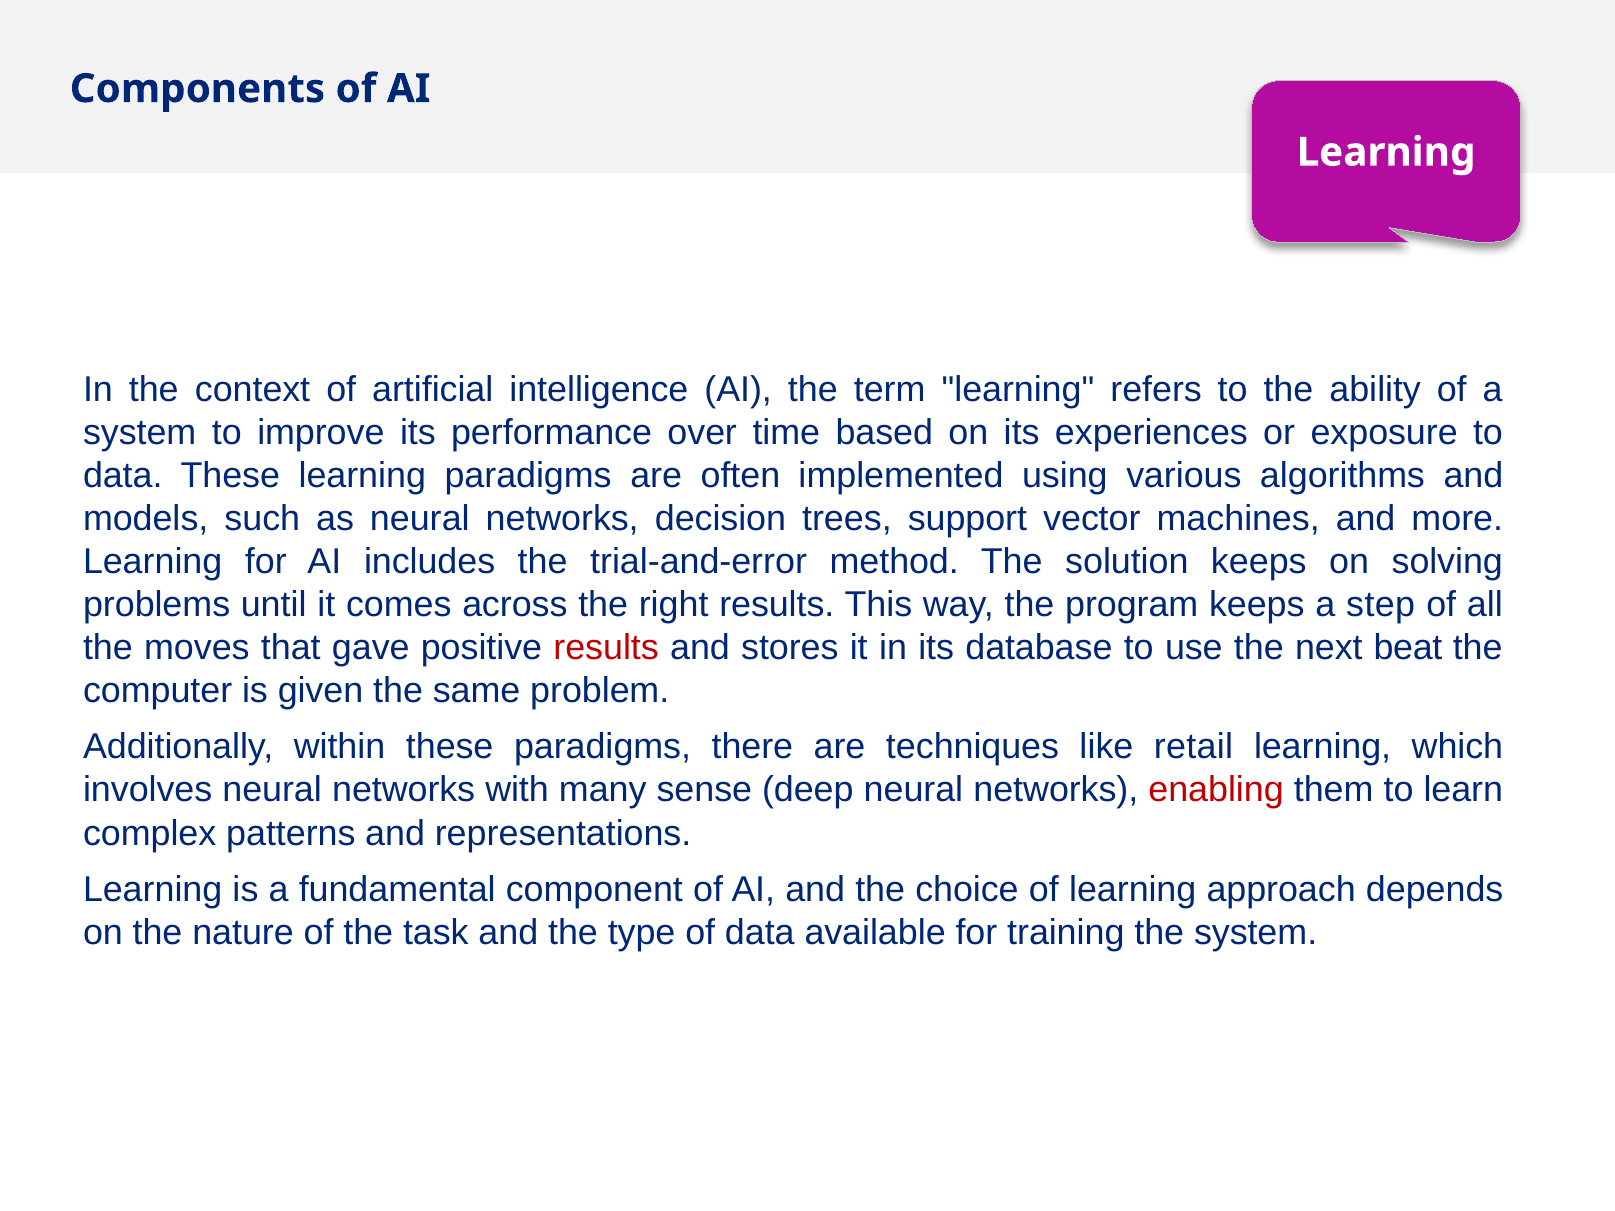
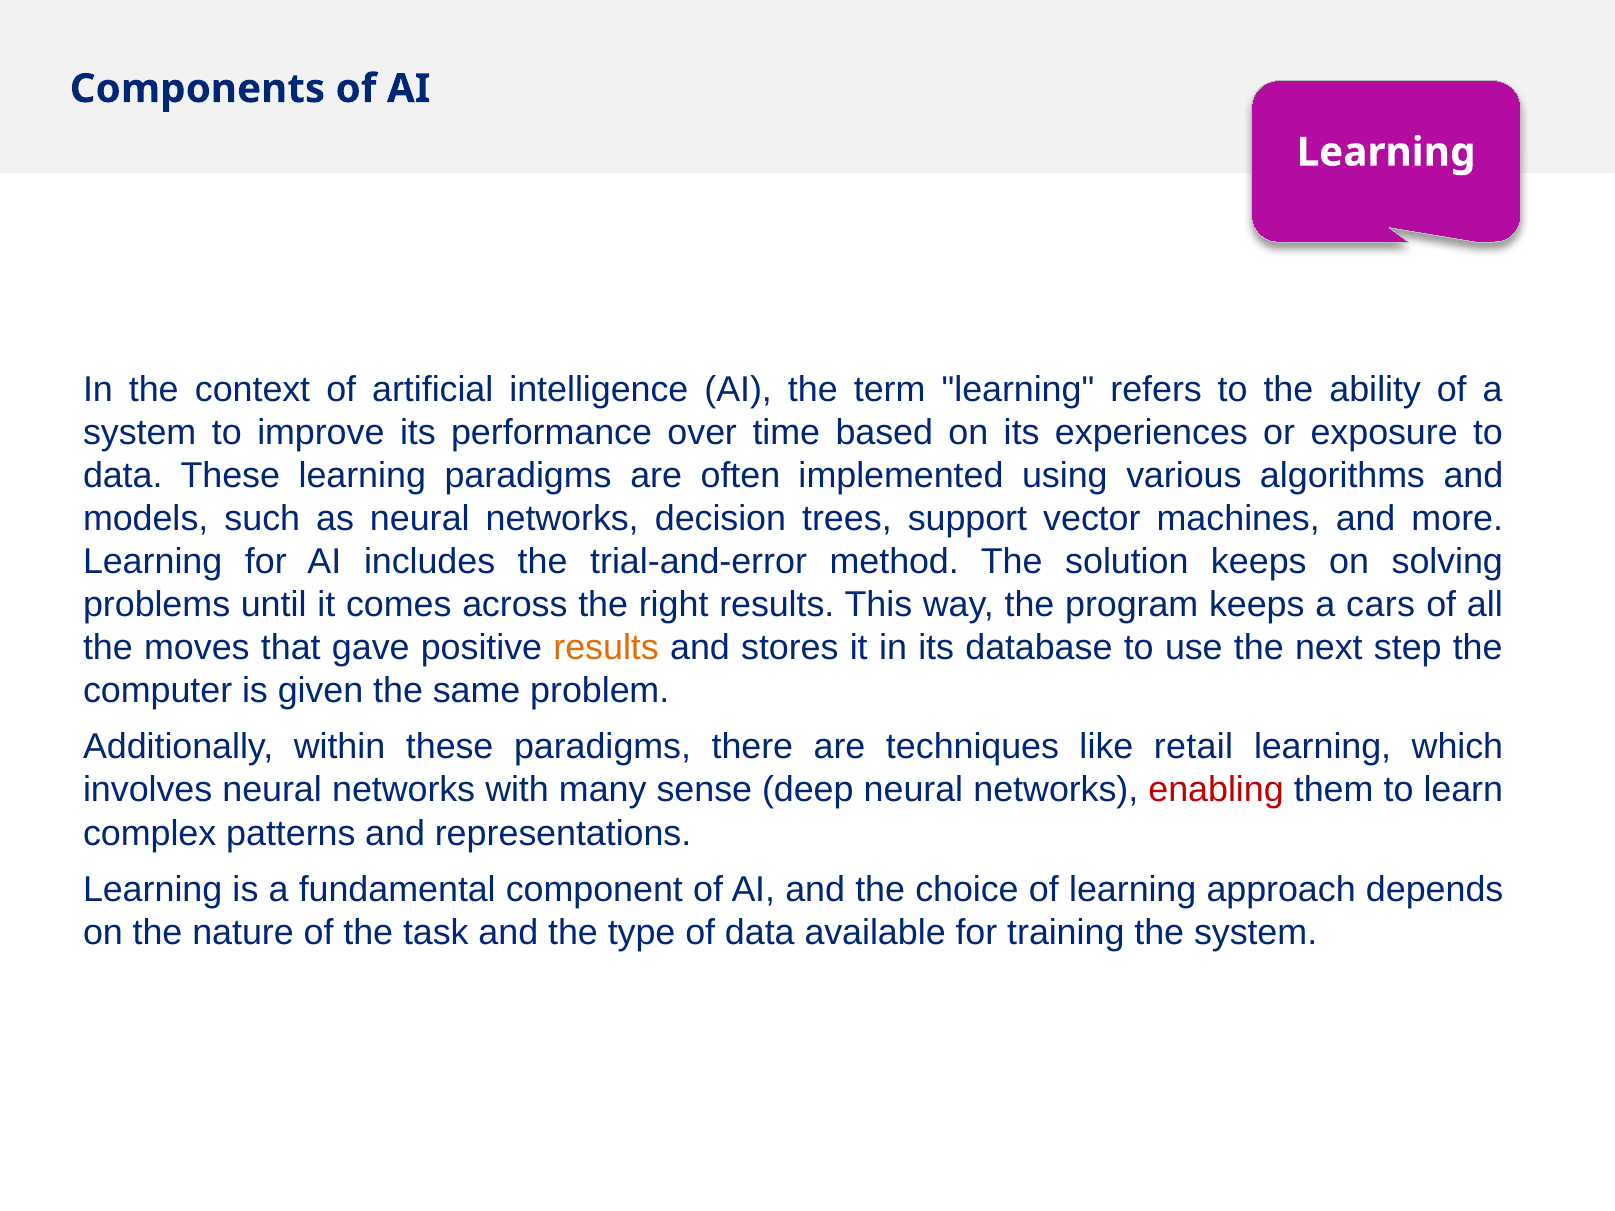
step: step -> cars
results at (606, 648) colour: red -> orange
beat: beat -> step
